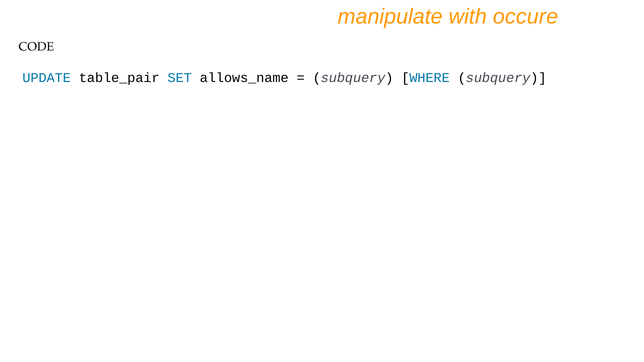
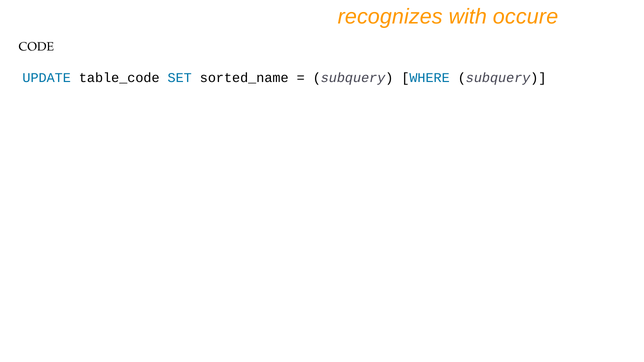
manipulate: manipulate -> recognizes
table_pair: table_pair -> table_code
allows_name: allows_name -> sorted_name
